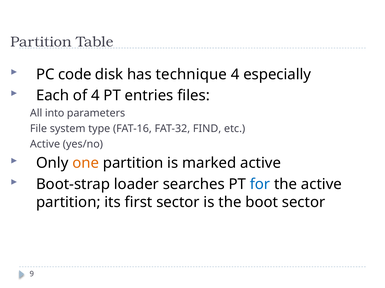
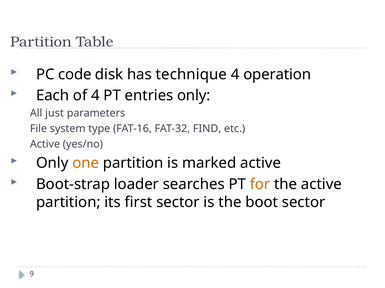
especially: especially -> operation
entries files: files -> only
into: into -> just
for colour: blue -> orange
